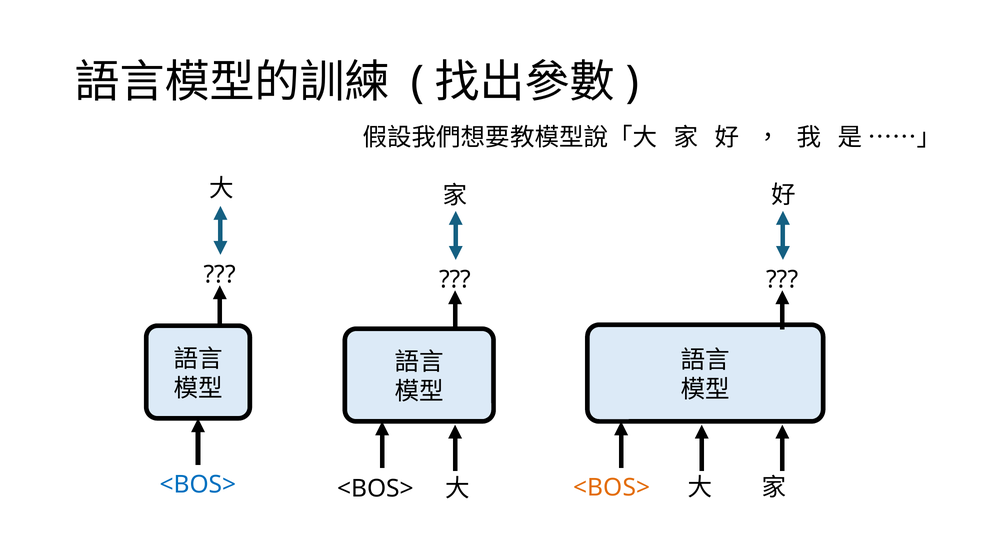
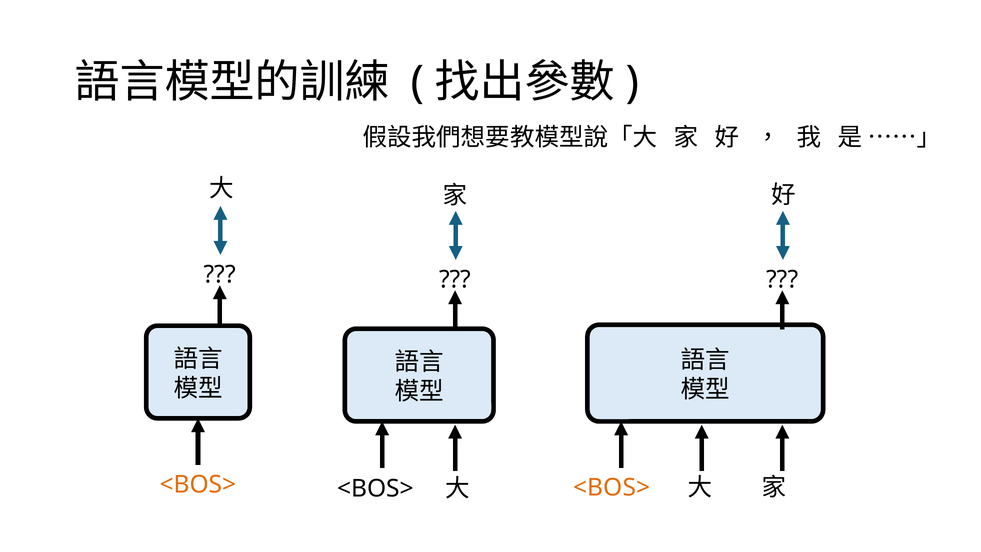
<BOS> at (198, 485) colour: blue -> orange
